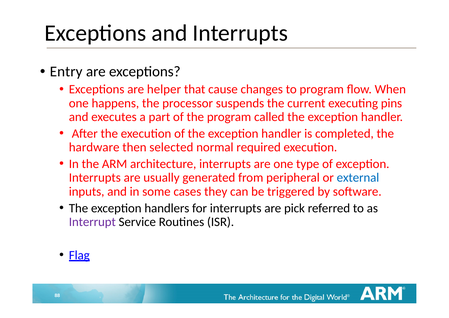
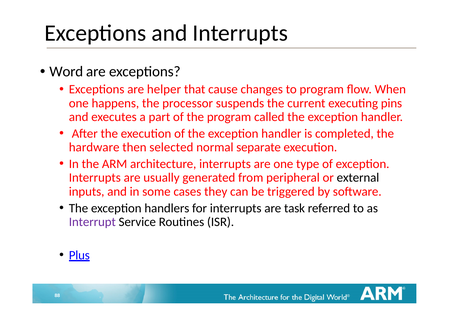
Entry: Entry -> Word
required: required -> separate
external colour: blue -> black
pick: pick -> task
Flag: Flag -> Plus
